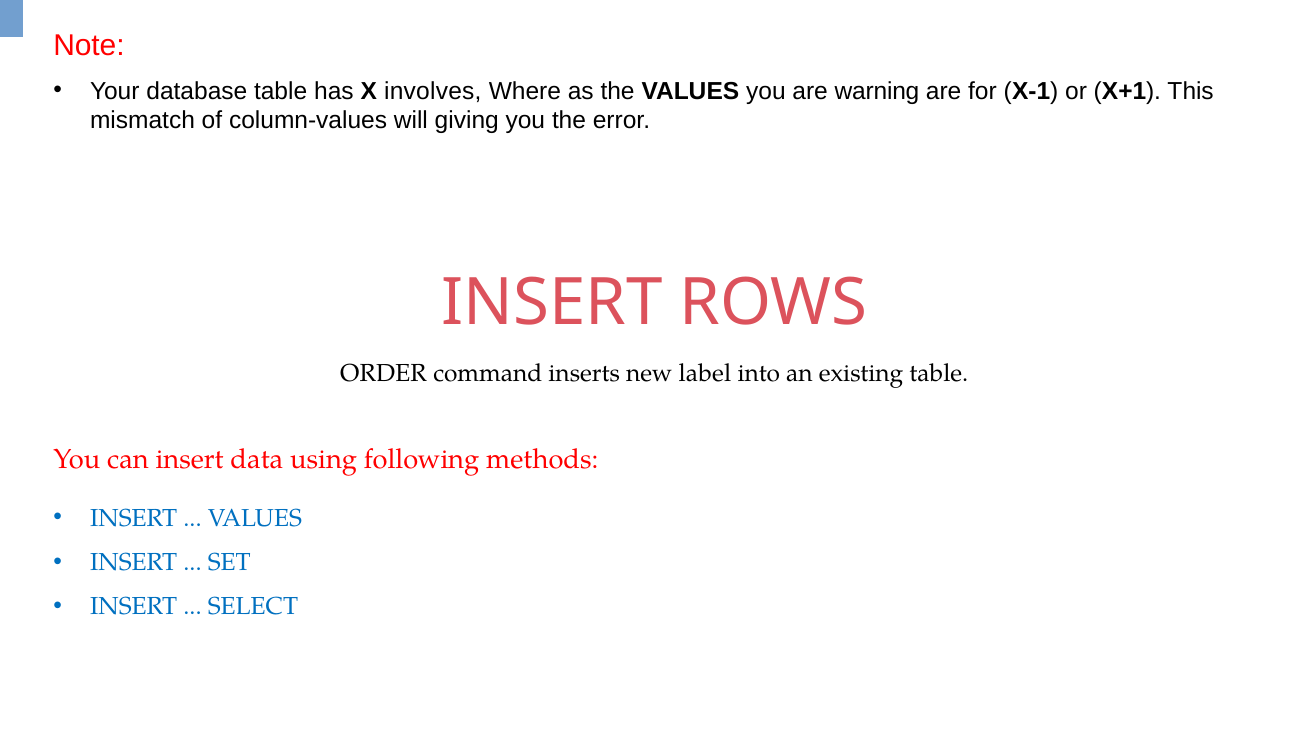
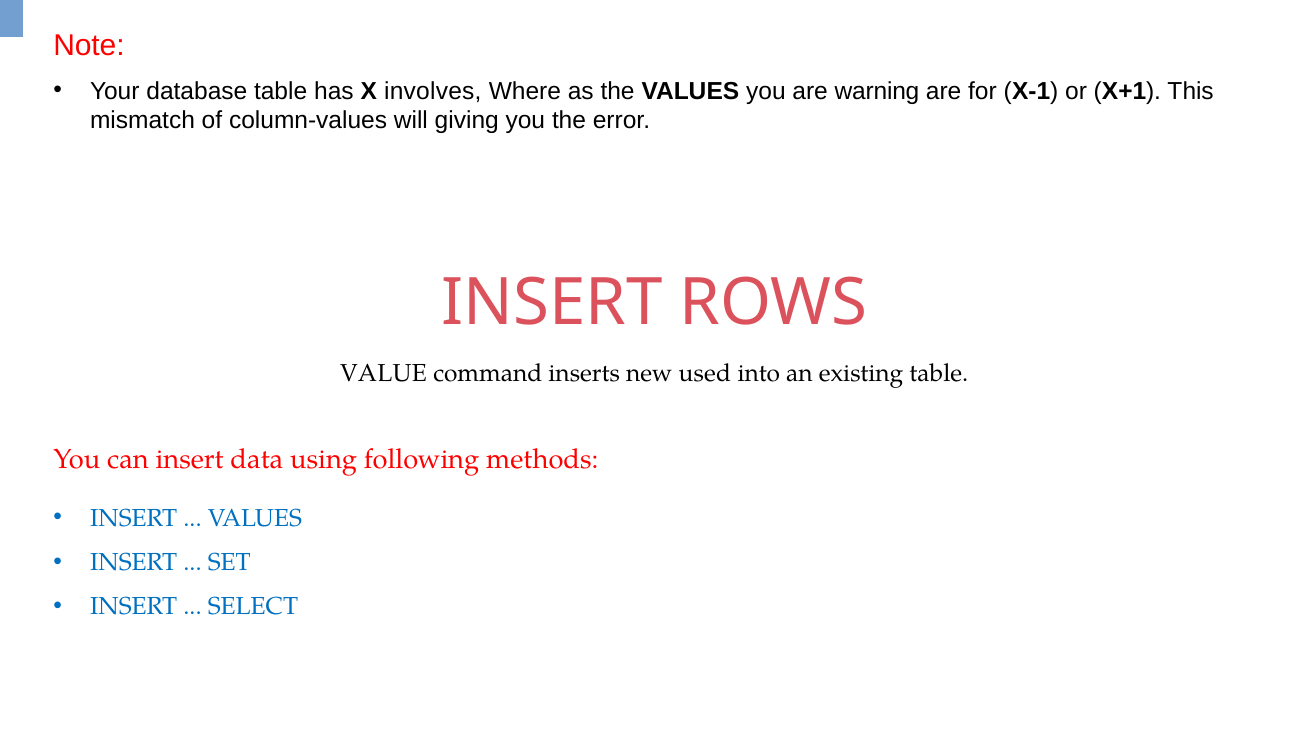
ORDER: ORDER -> VALUE
label: label -> used
